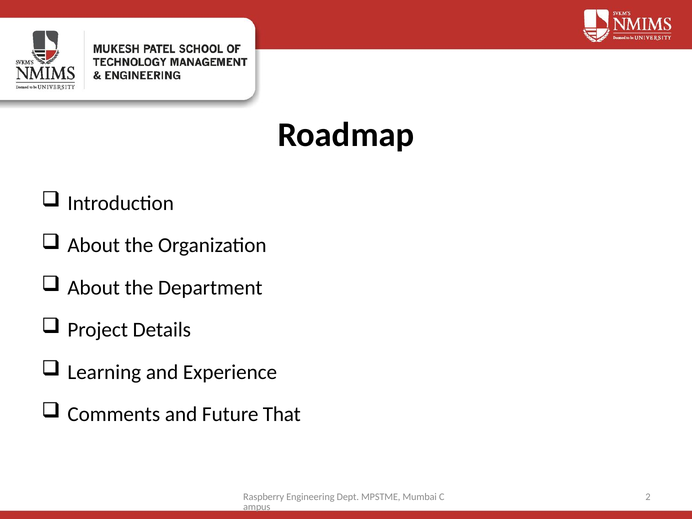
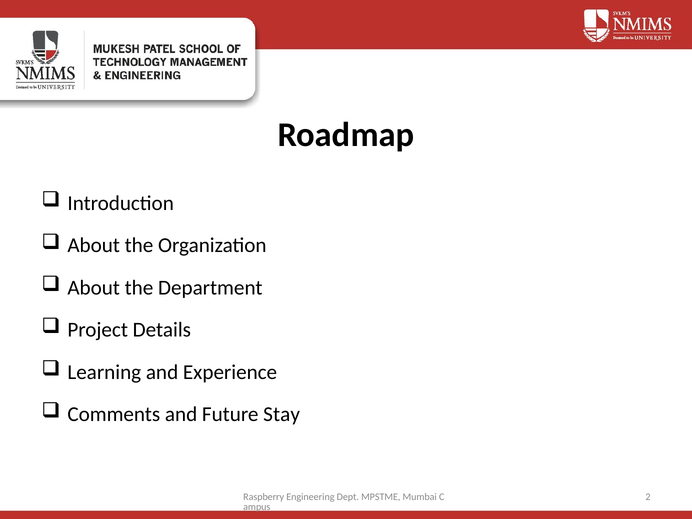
That: That -> Stay
